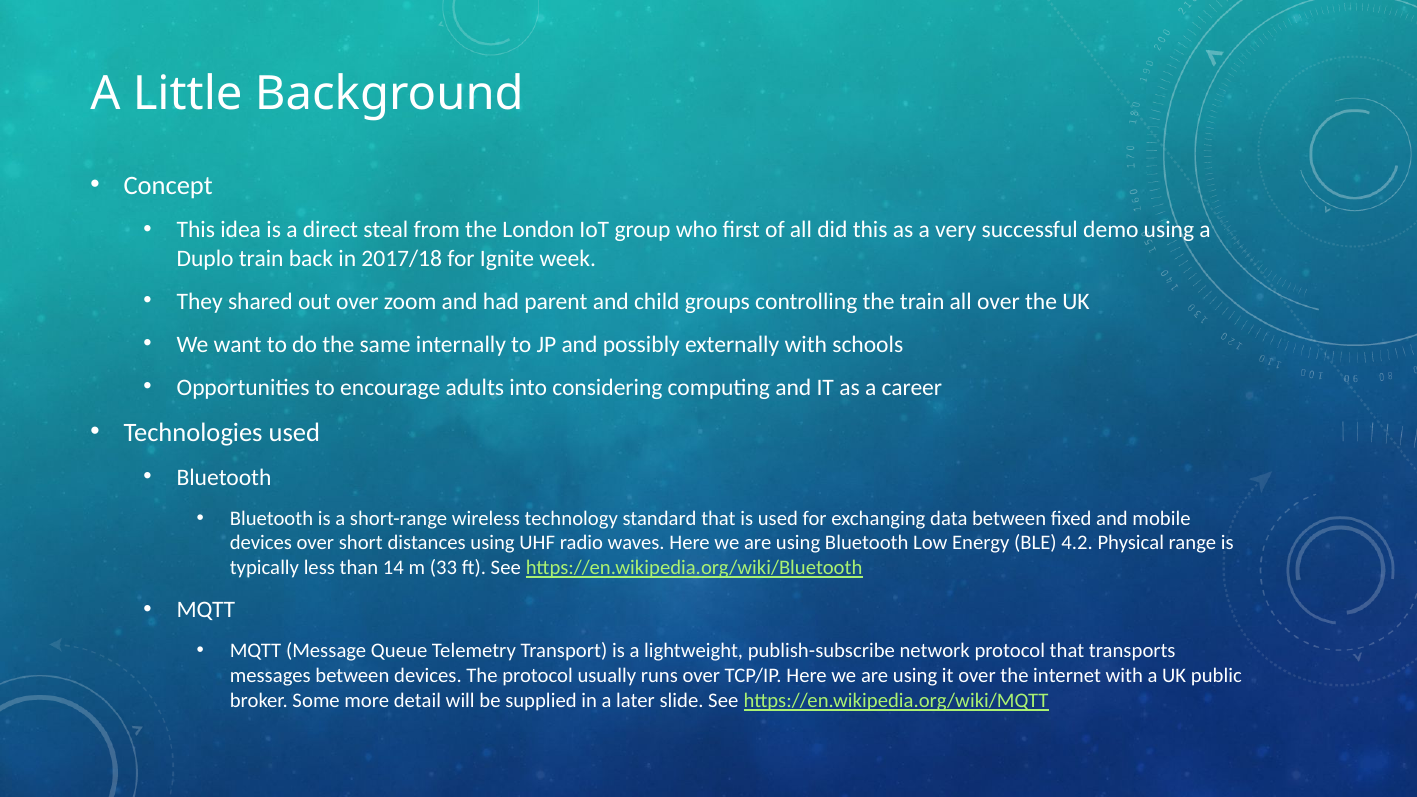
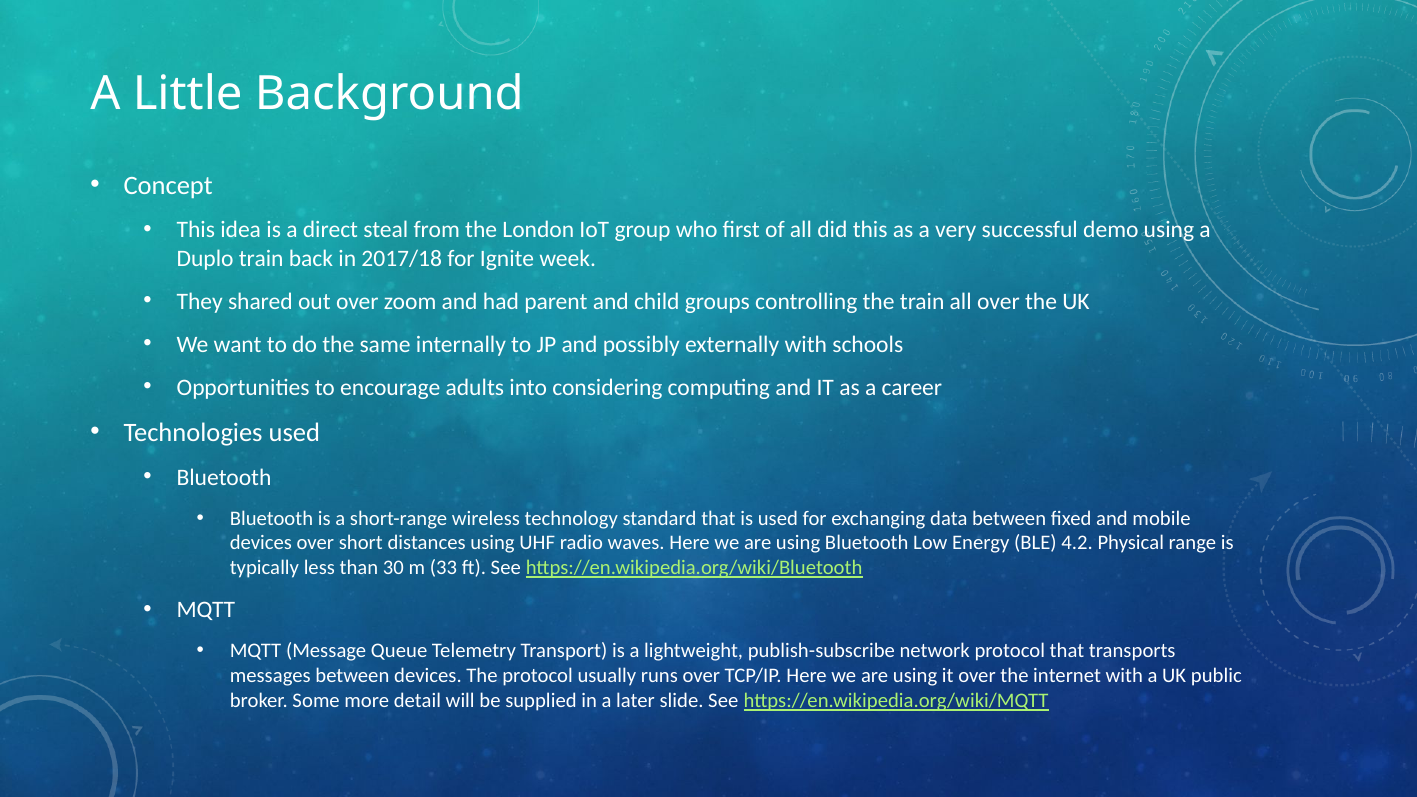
14: 14 -> 30
